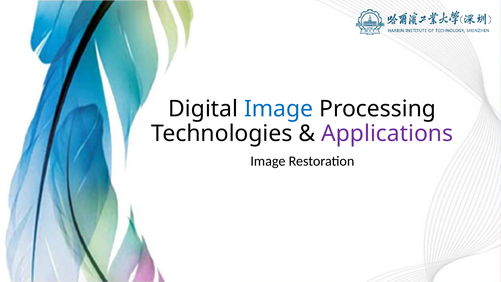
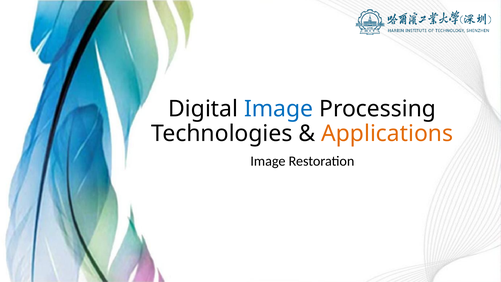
Applications colour: purple -> orange
